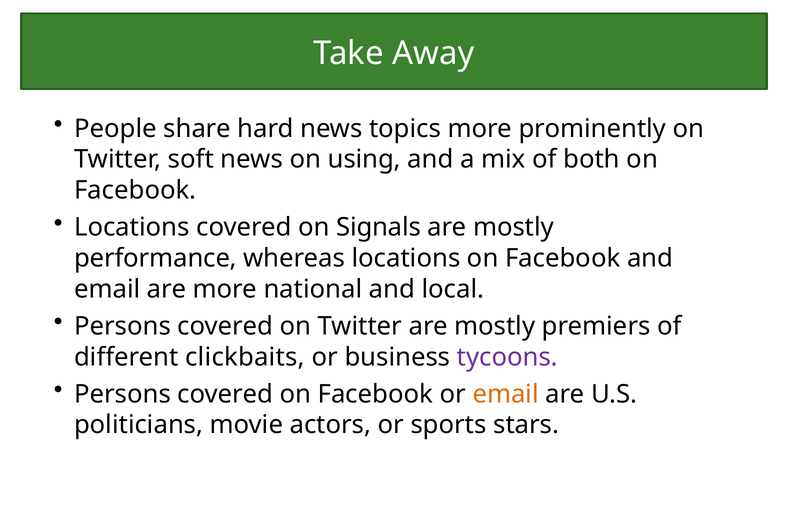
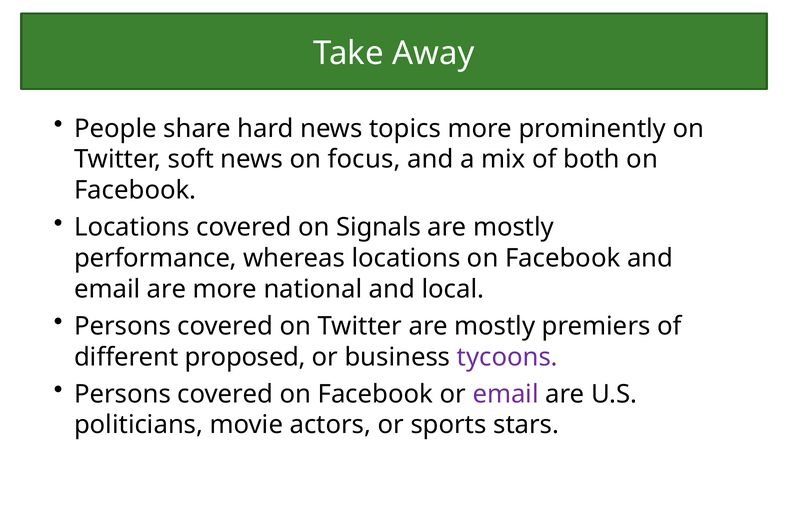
using: using -> focus
clickbaits: clickbaits -> proposed
email at (506, 394) colour: orange -> purple
